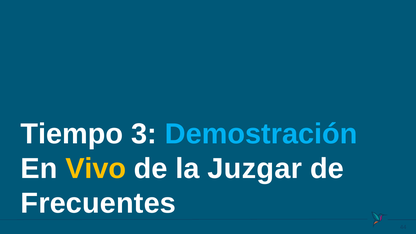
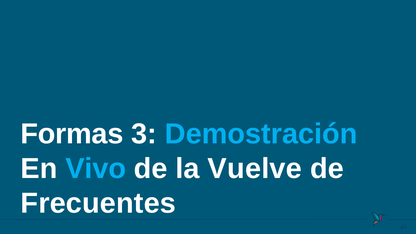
Tiempo: Tiempo -> Formas
Vivo colour: yellow -> light blue
Juzgar: Juzgar -> Vuelve
